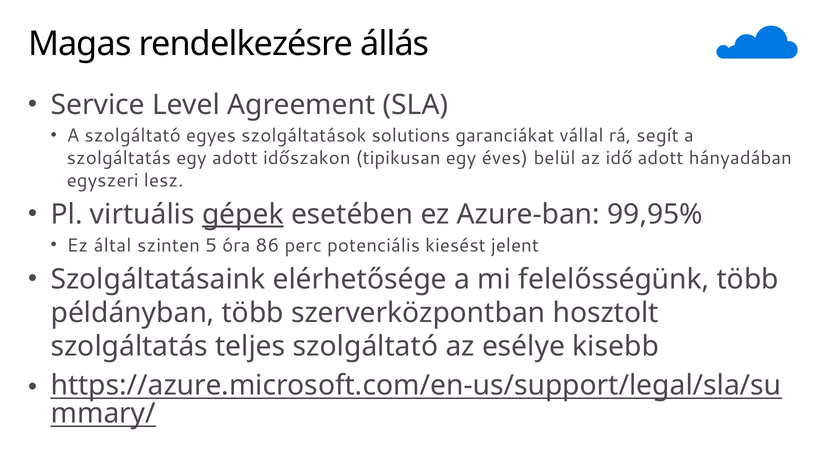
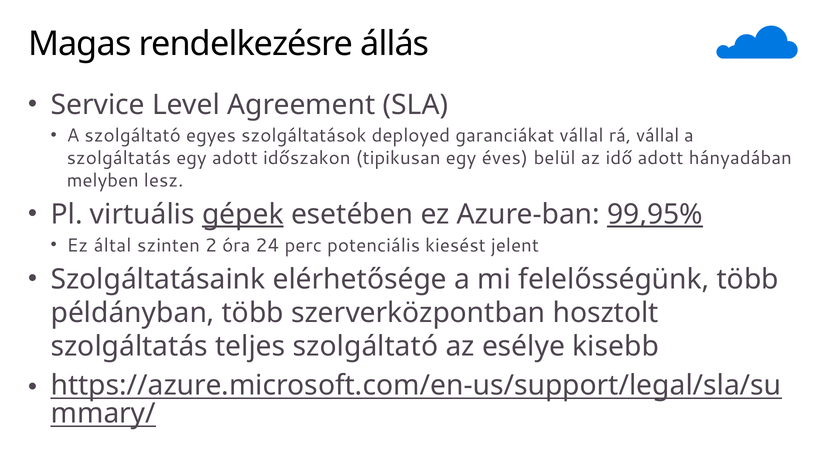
solutions: solutions -> deployed
rá segít: segít -> vállal
egyszeri: egyszeri -> melyben
99,95% underline: none -> present
5: 5 -> 2
86: 86 -> 24
